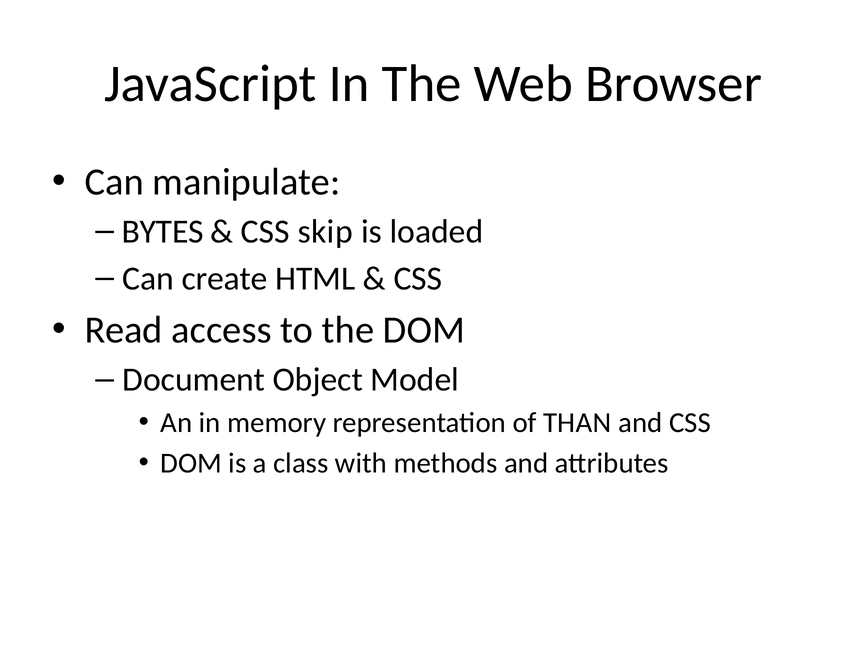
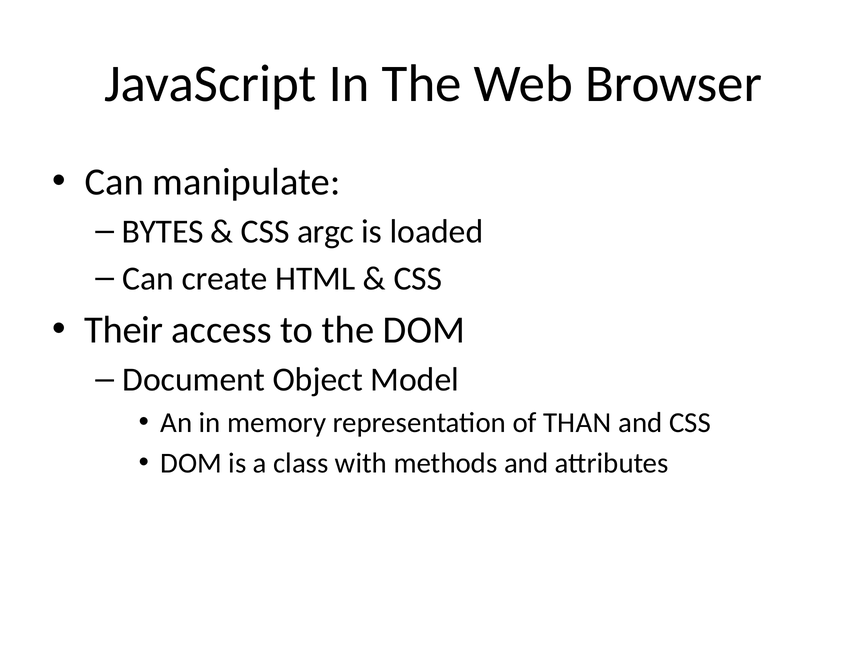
skip: skip -> argc
Read: Read -> Their
